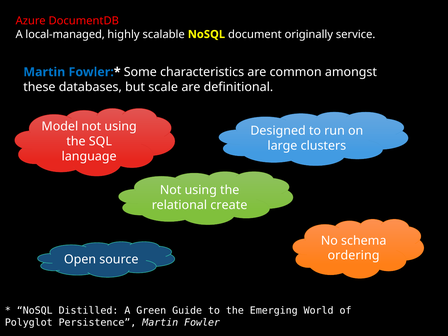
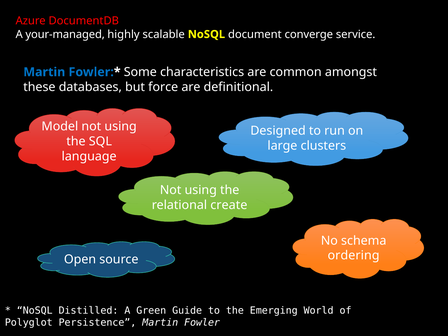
local-managed: local-managed -> your-managed
originally: originally -> converge
scale: scale -> force
